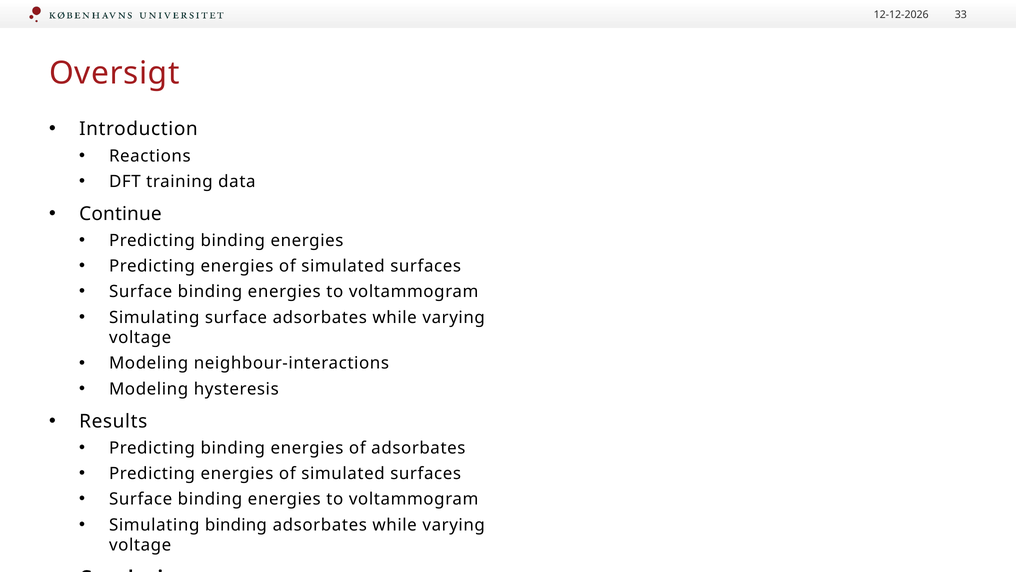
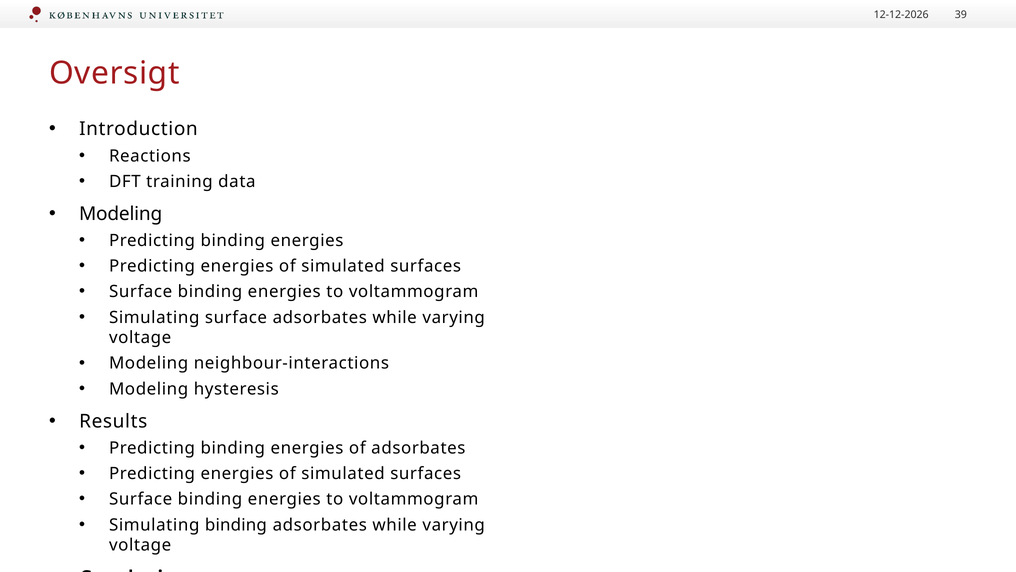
33: 33 -> 39
Continue at (120, 214): Continue -> Modeling
